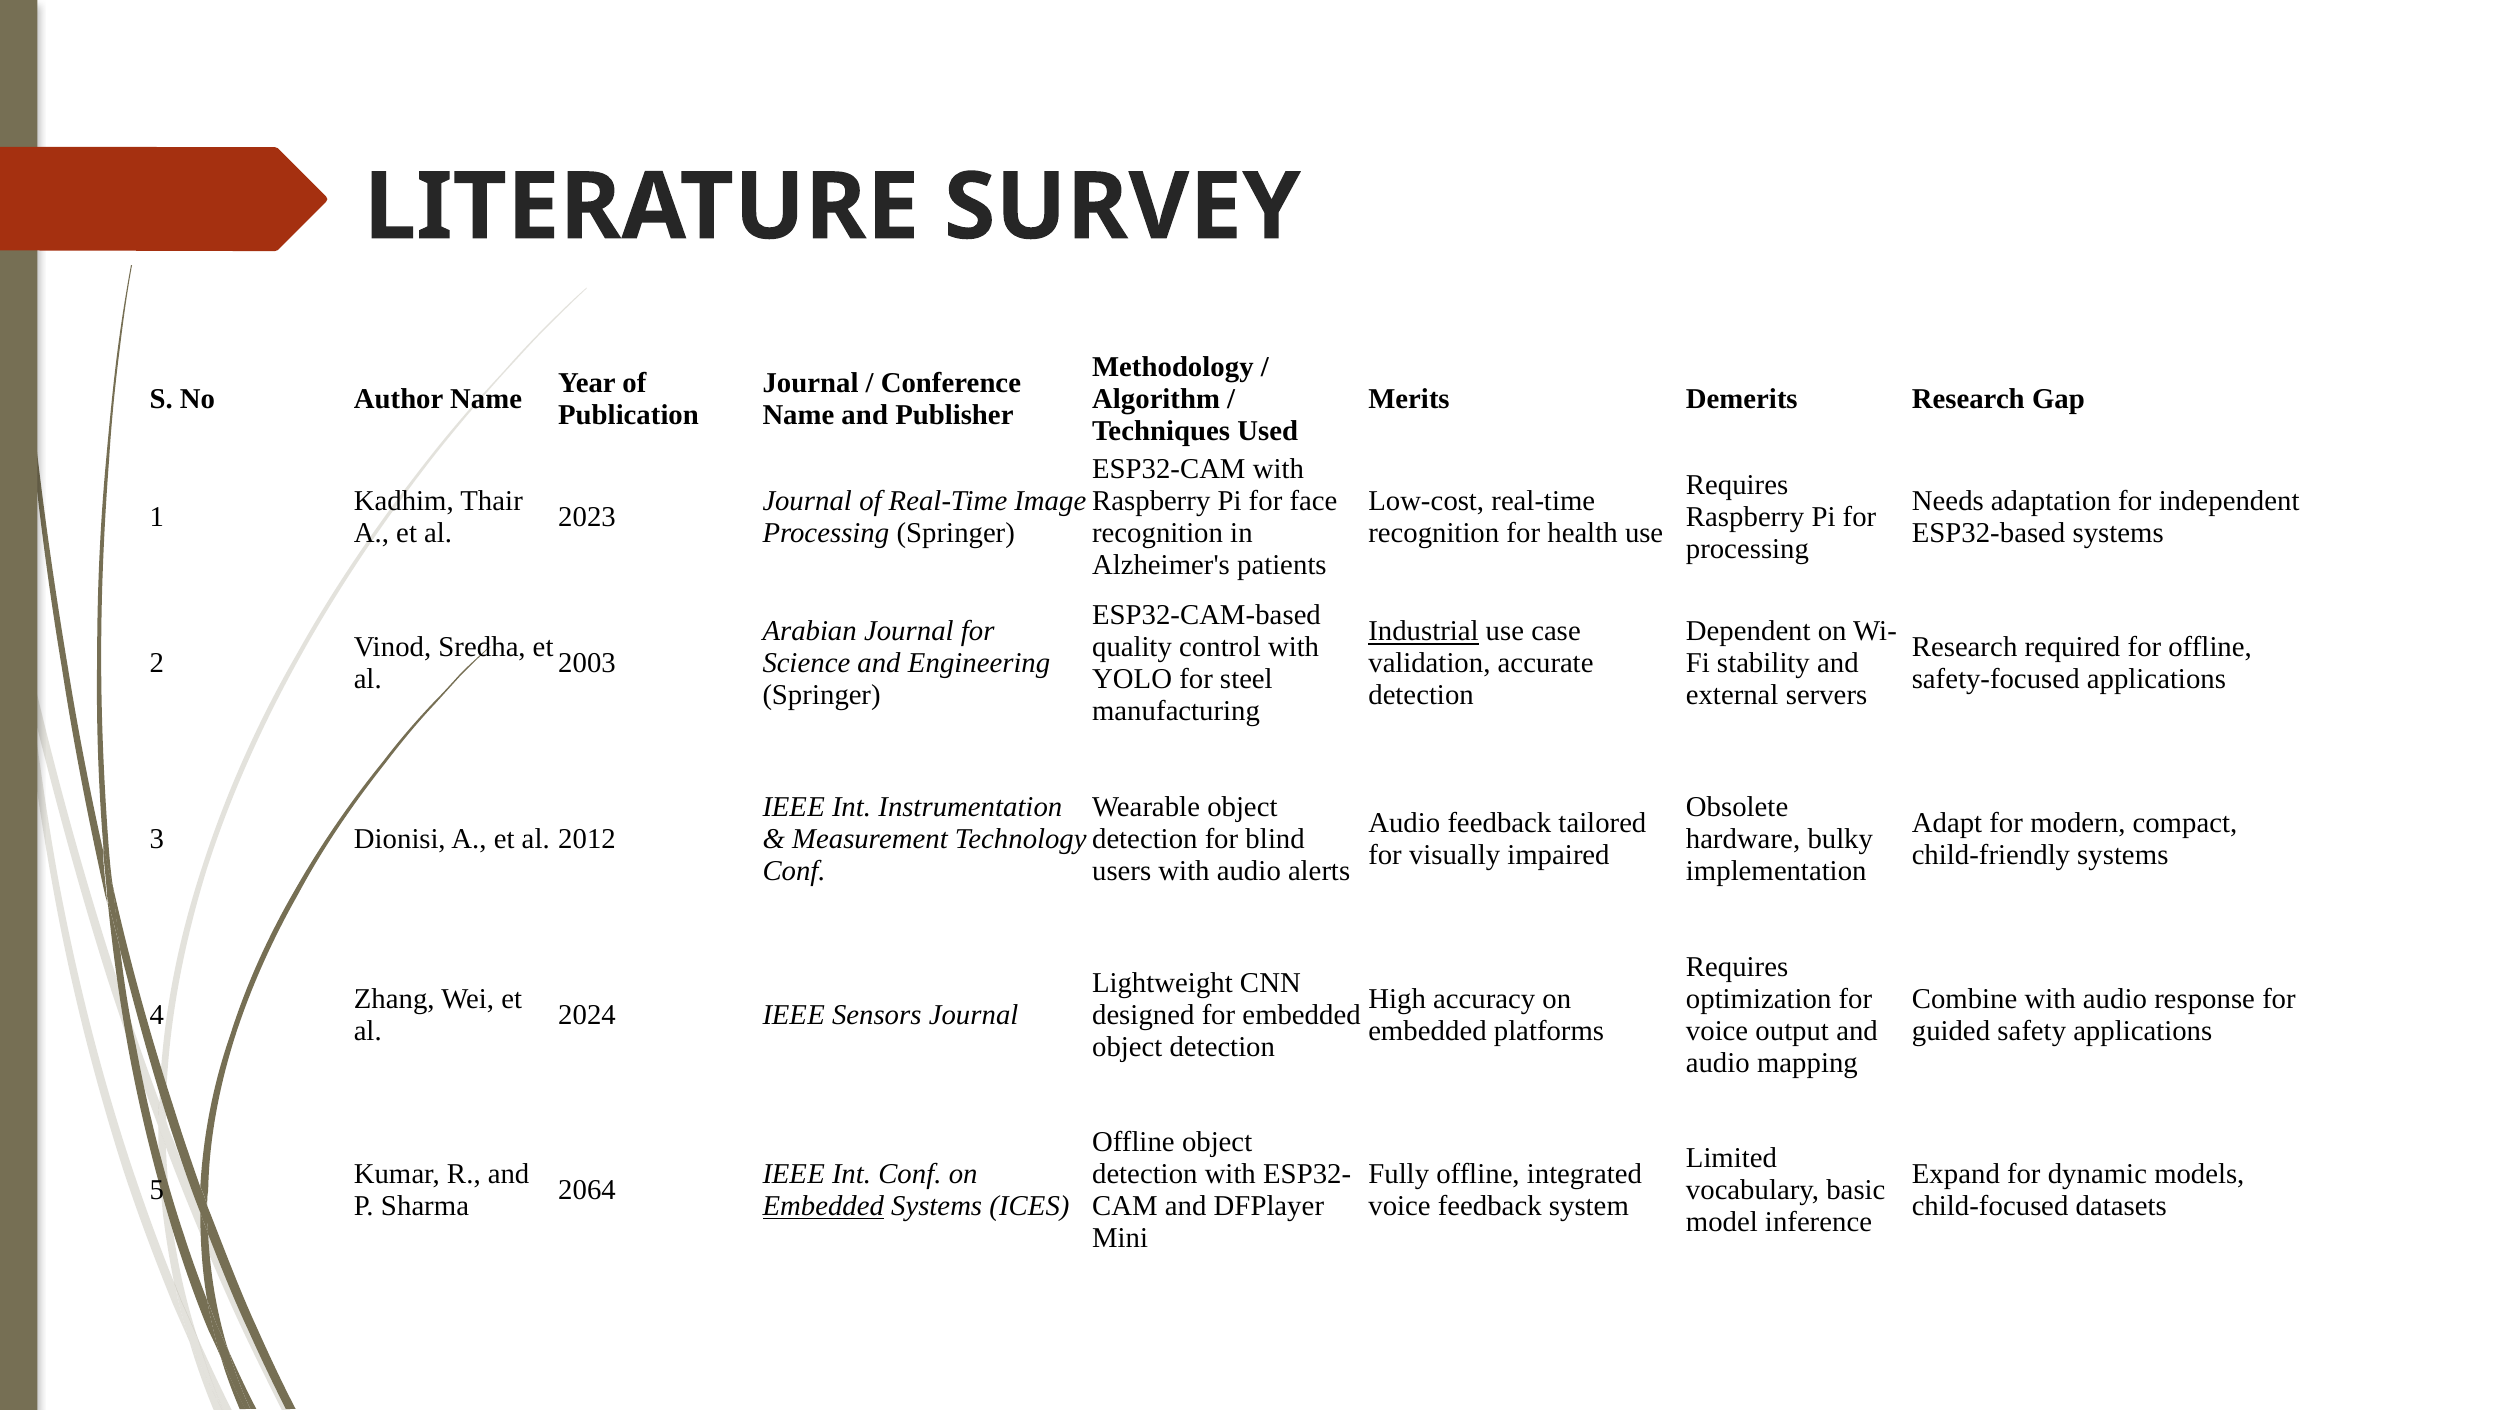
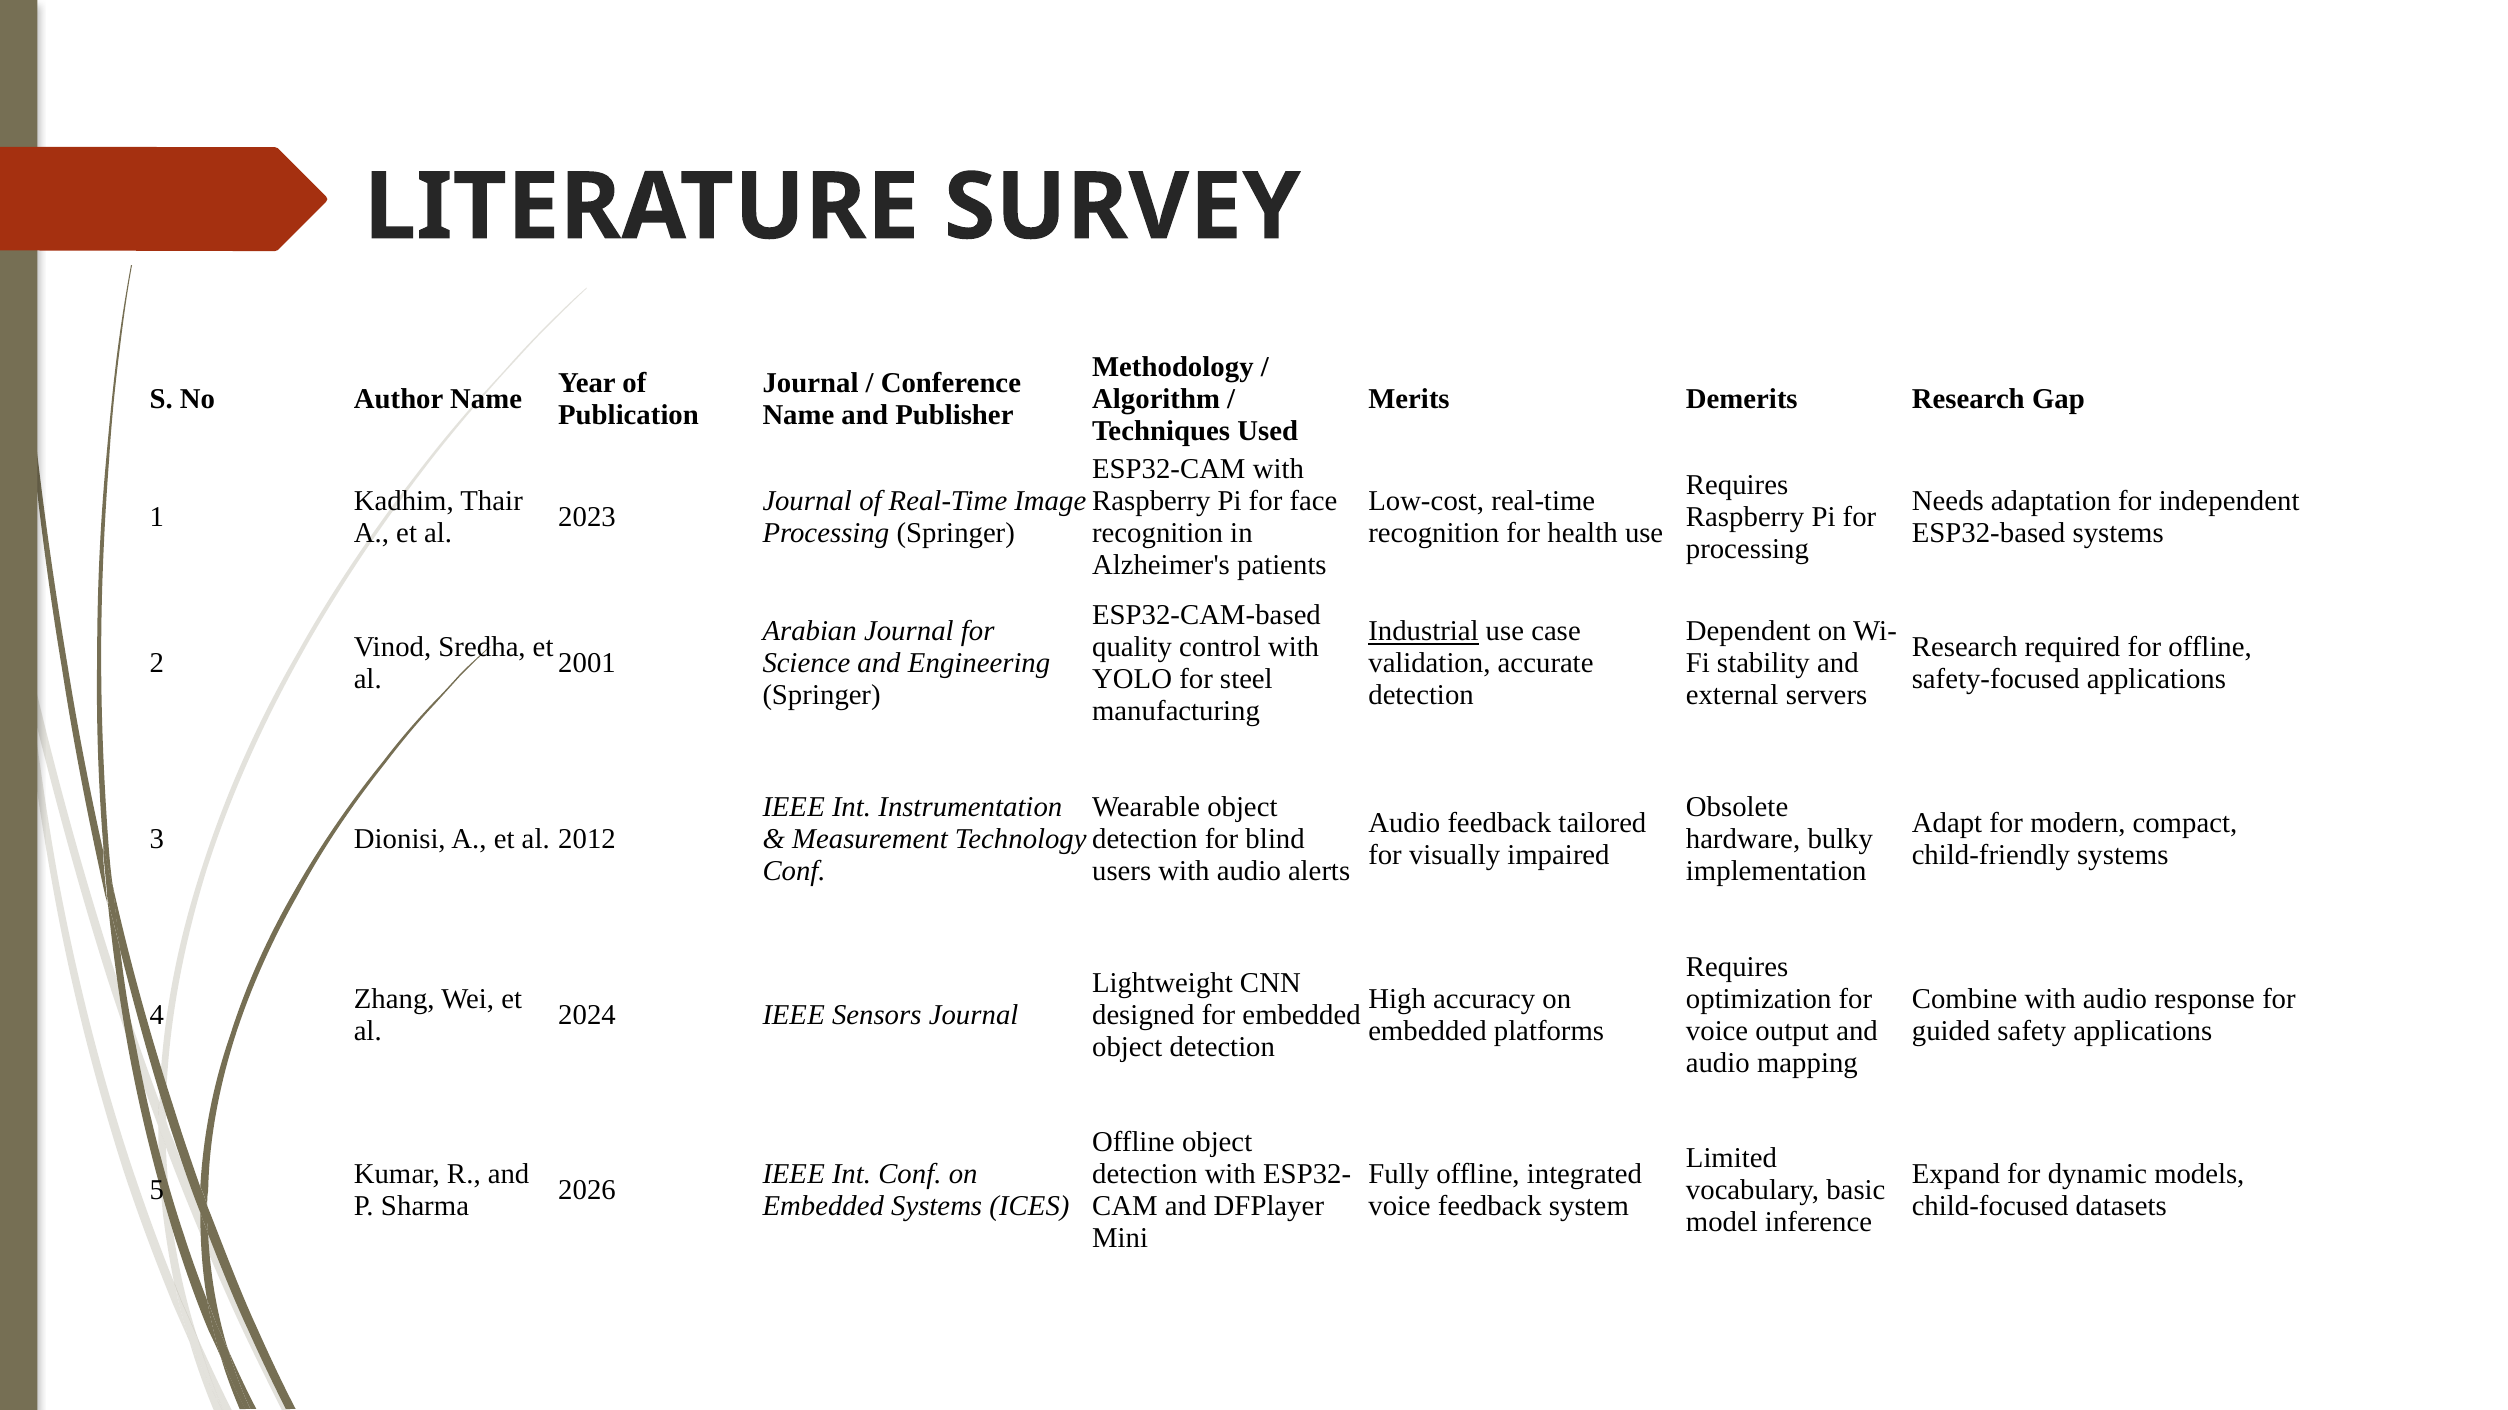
2003: 2003 -> 2001
2064: 2064 -> 2026
Embedded at (823, 1207) underline: present -> none
